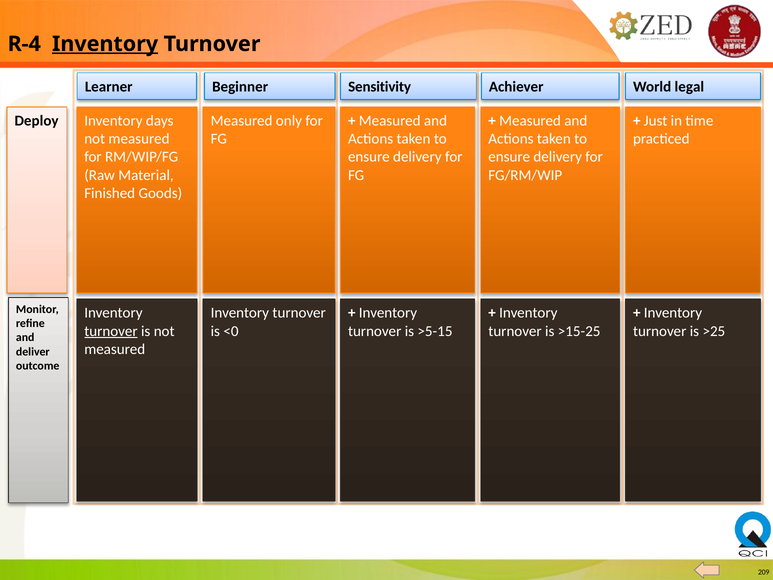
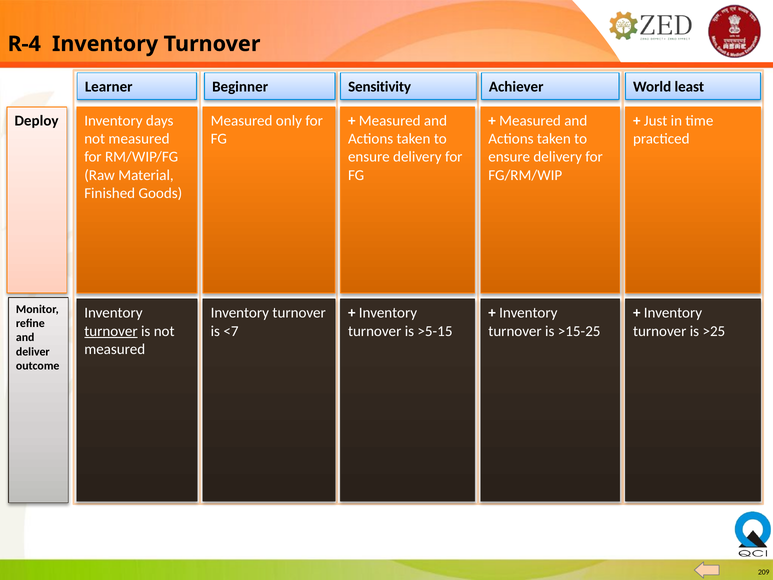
Inventory at (105, 44) underline: present -> none
legal: legal -> least
<0: <0 -> <7
